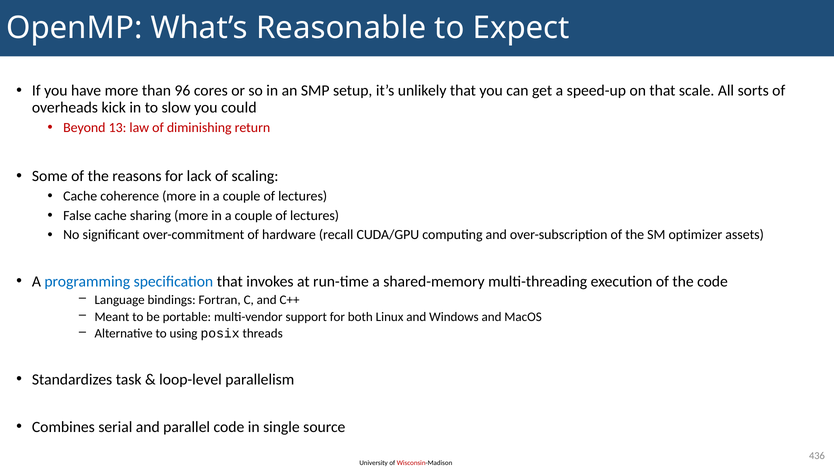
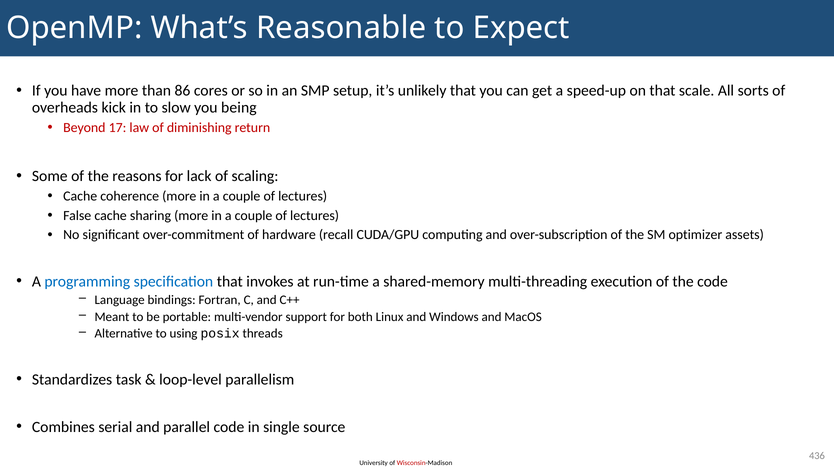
96: 96 -> 86
could: could -> being
13: 13 -> 17
